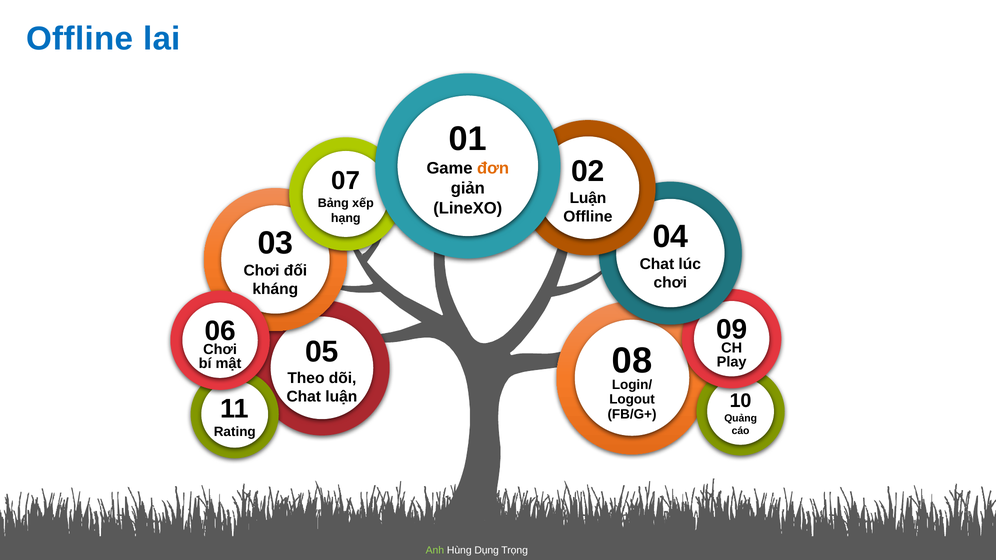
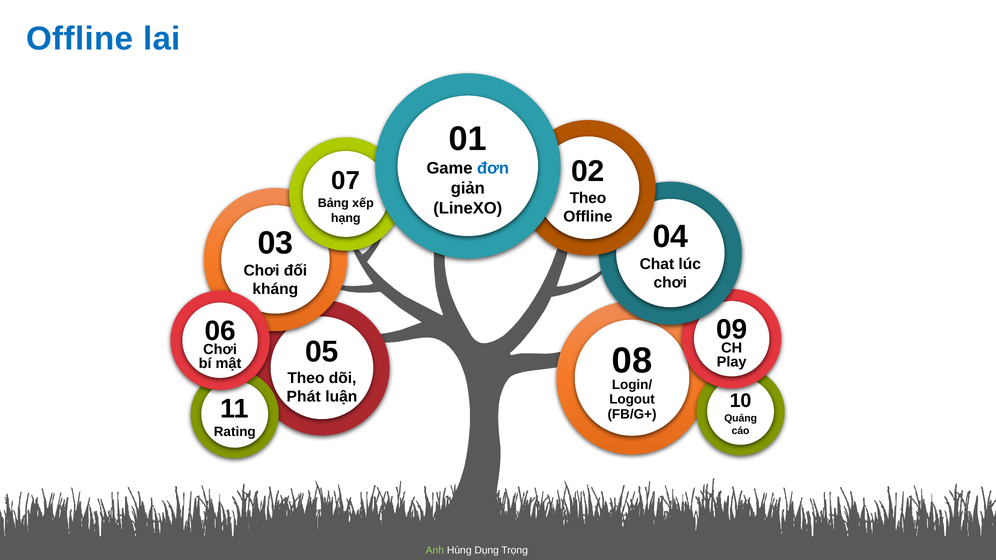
đơn colour: orange -> blue
Luận at (588, 198): Luận -> Theo
Chat at (304, 397): Chat -> Phát
